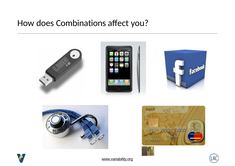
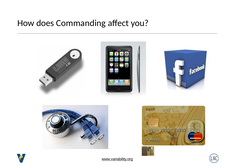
Combinations: Combinations -> Commanding
